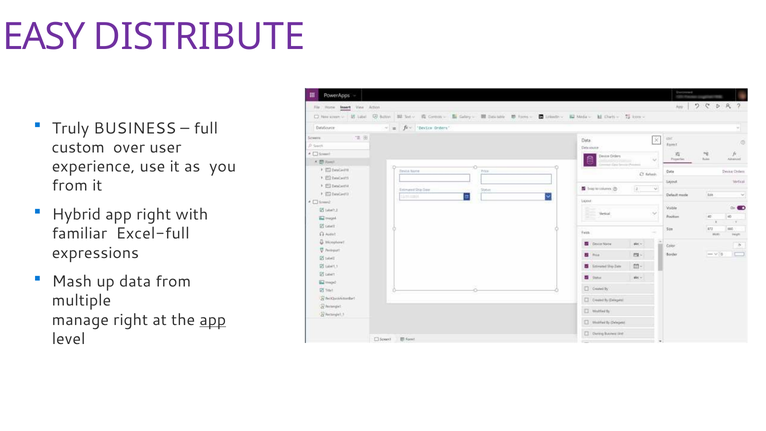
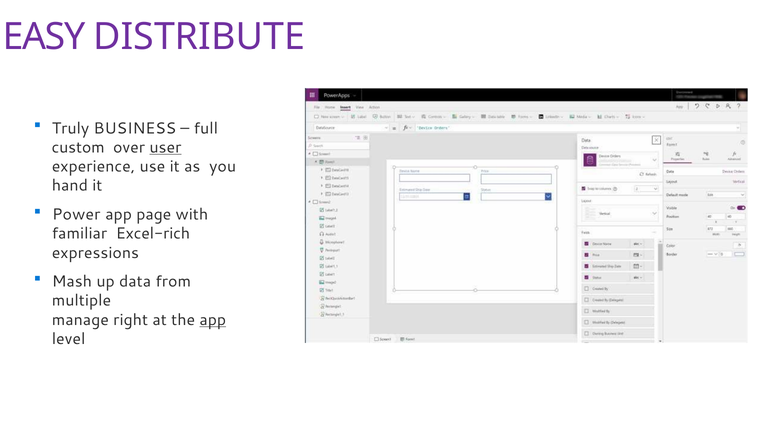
user underline: none -> present
from at (70, 186): from -> hand
Hybrid: Hybrid -> Power
app right: right -> page
Excel-full: Excel-full -> Excel-rich
